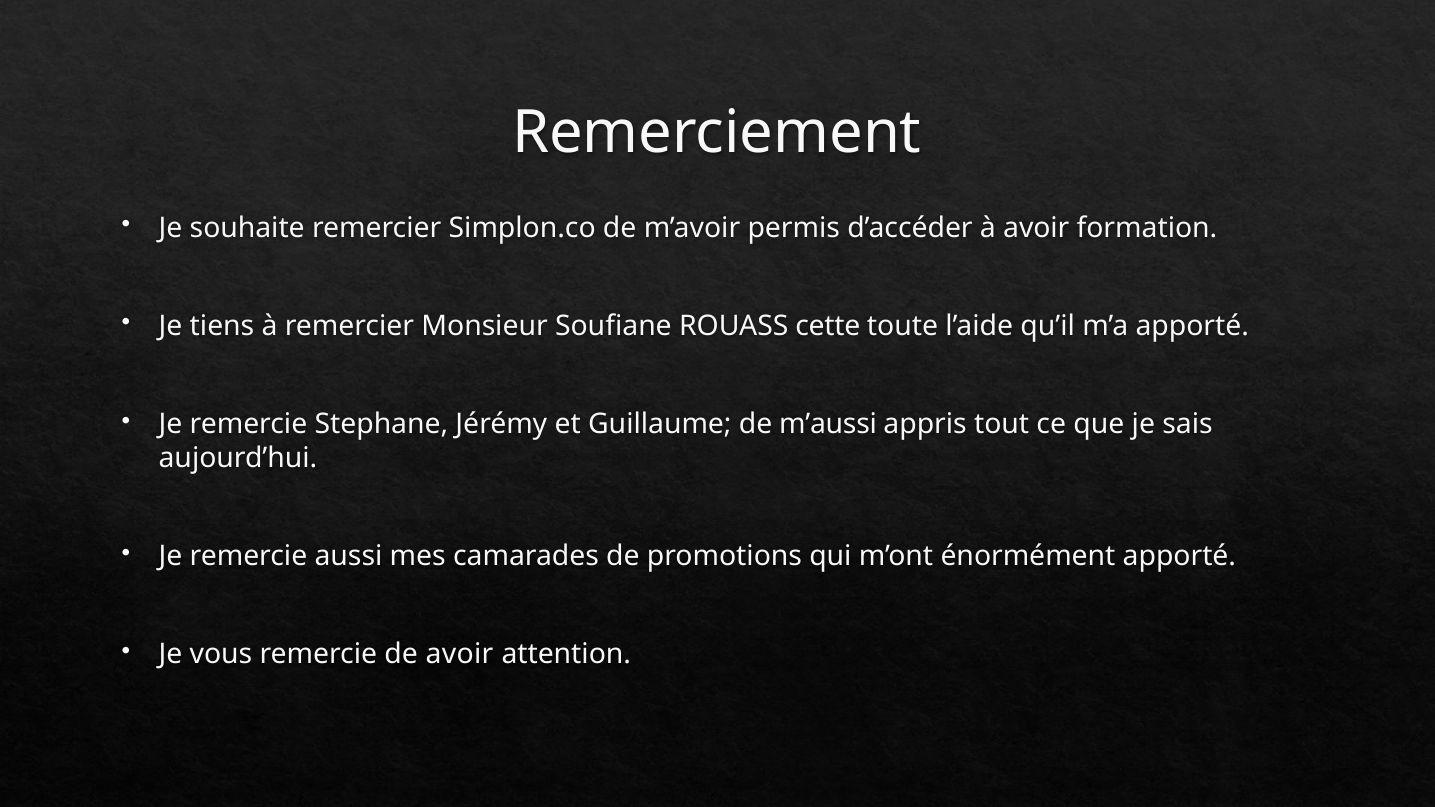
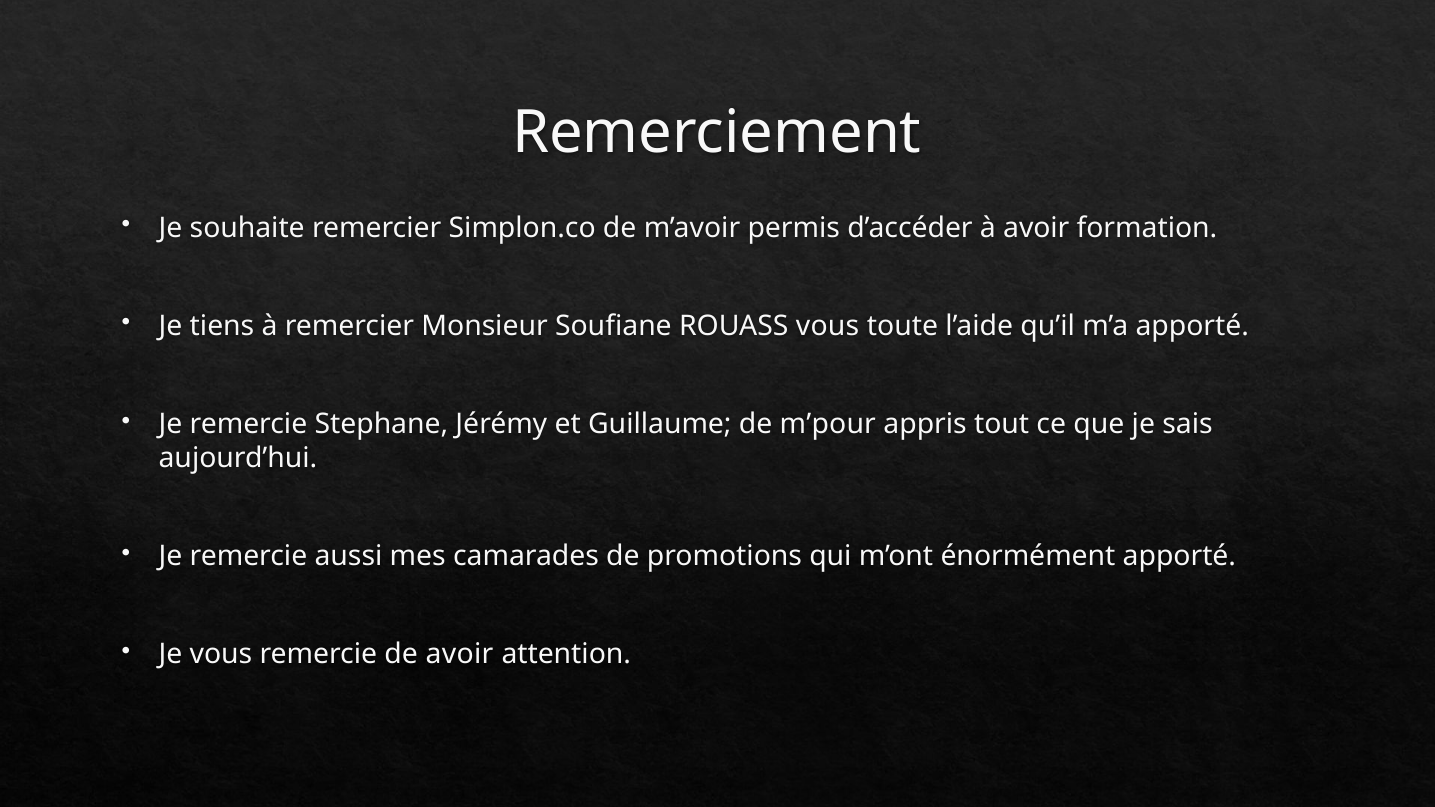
ROUASS cette: cette -> vous
m’aussi: m’aussi -> m’pour
